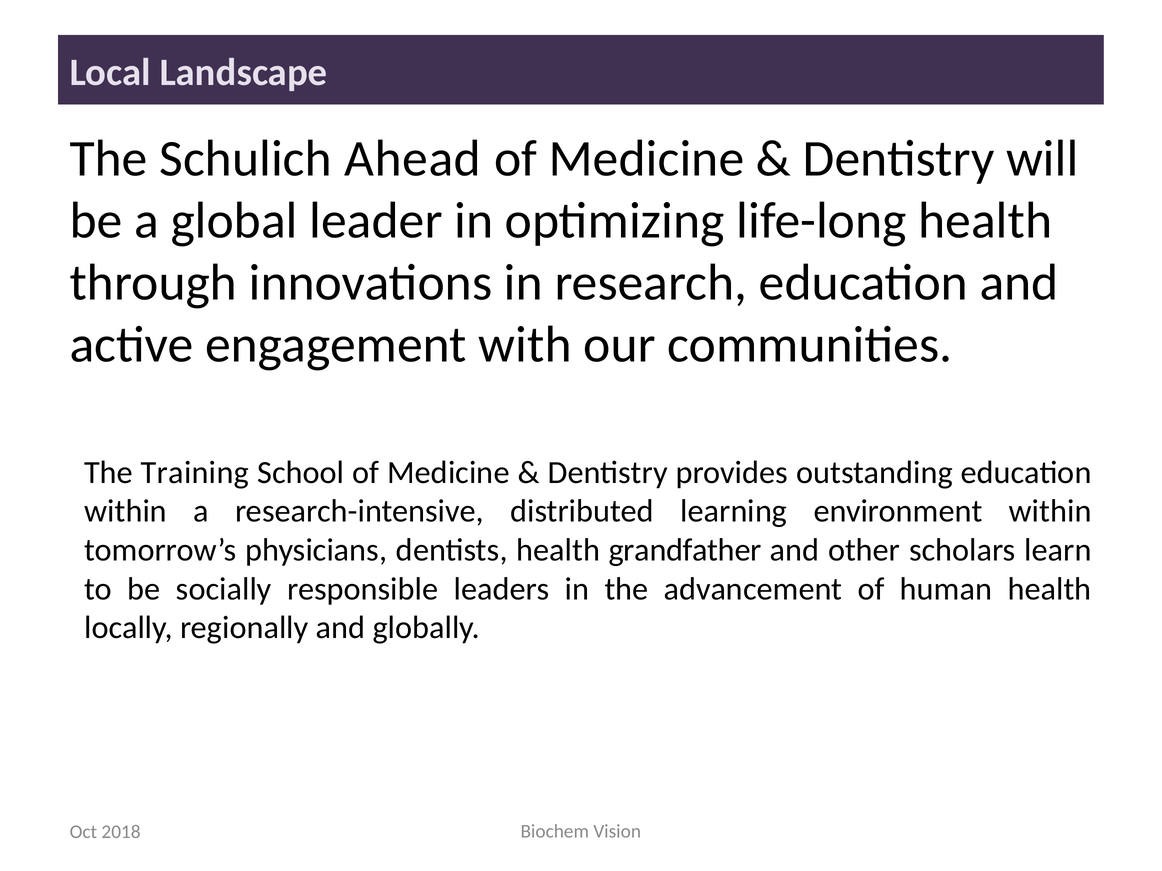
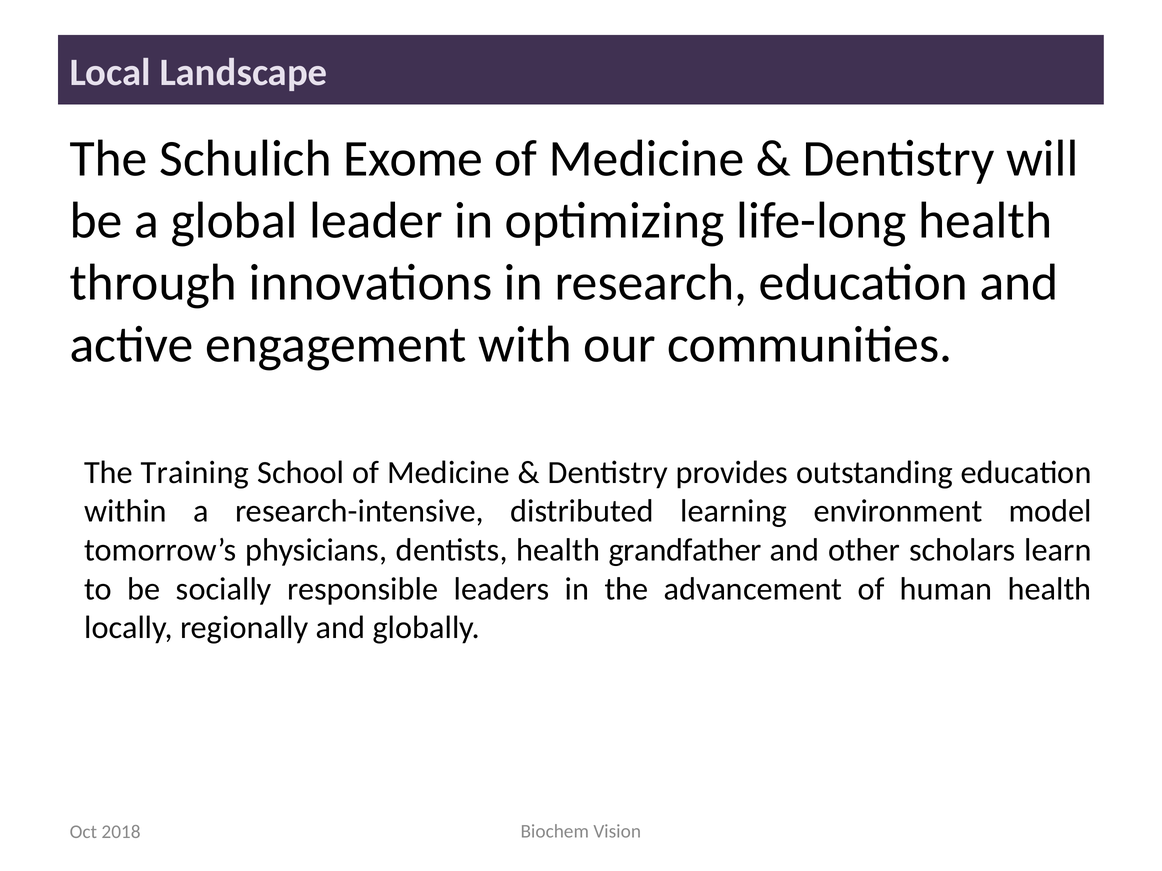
Ahead: Ahead -> Exome
environment within: within -> model
